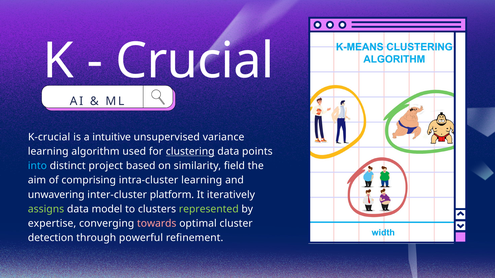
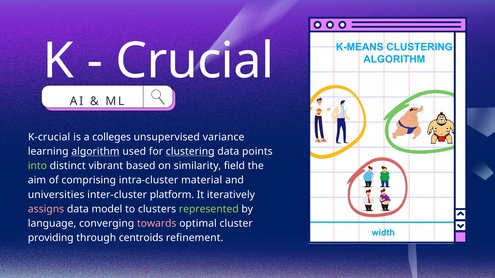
intuitive: intuitive -> colleges
algorithm underline: none -> present
into colour: light blue -> light green
project: project -> vibrant
intra-cluster learning: learning -> material
unwavering: unwavering -> universities
assigns colour: light green -> pink
expertise: expertise -> language
detection: detection -> providing
powerful: powerful -> centroids
